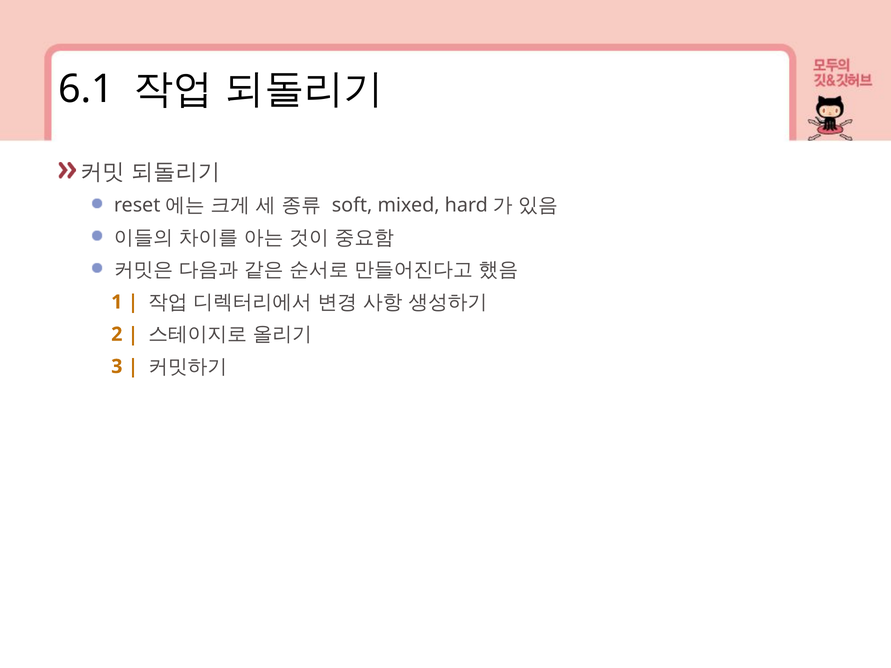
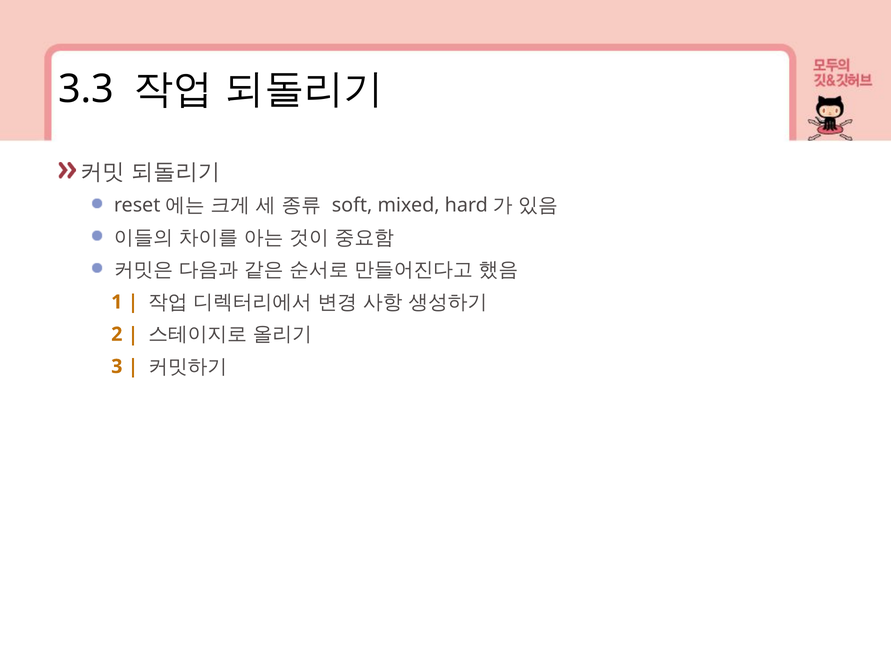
6.1: 6.1 -> 3.3
